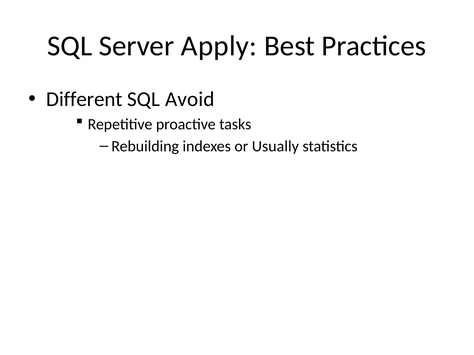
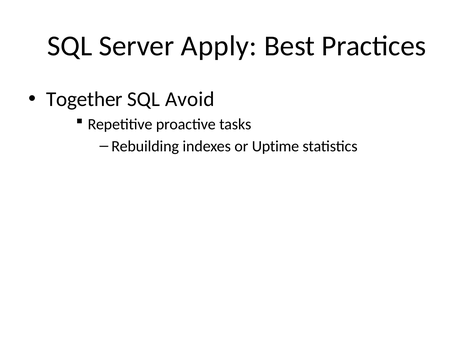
Different: Different -> Together
Usually: Usually -> Uptime
